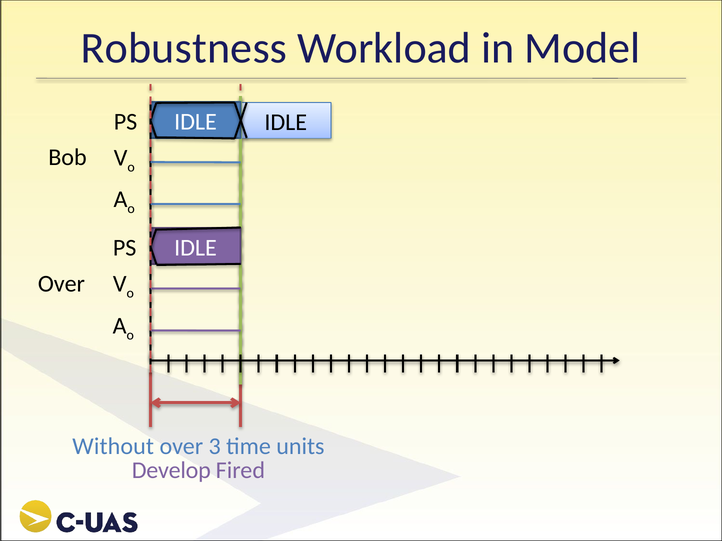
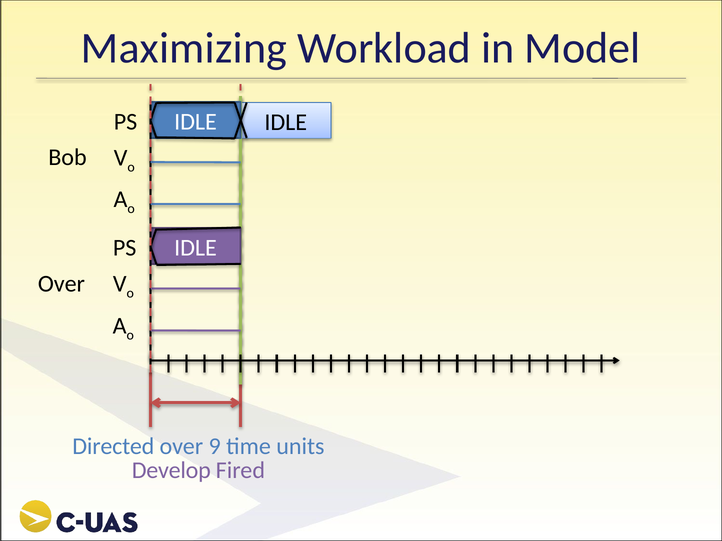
Robustness: Robustness -> Maximizing
Without: Without -> Directed
3: 3 -> 9
